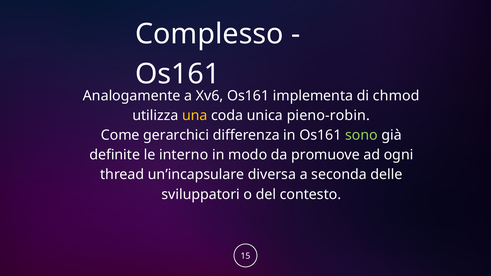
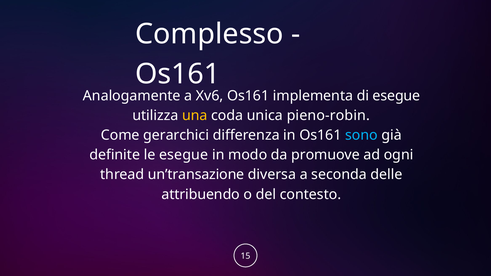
di chmod: chmod -> esegue
sono colour: light green -> light blue
le interno: interno -> esegue
un’incapsulare: un’incapsulare -> un’transazione
sviluppatori: sviluppatori -> attribuendo
